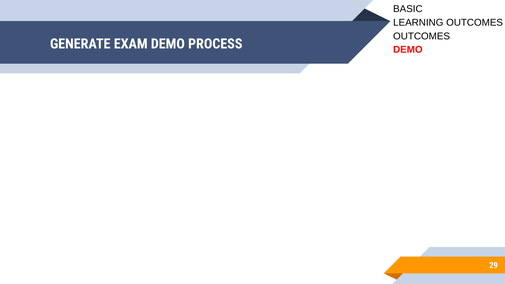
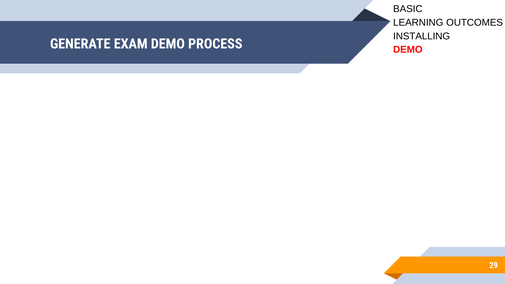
OUTCOMES at (422, 36): OUTCOMES -> INSTALLING
